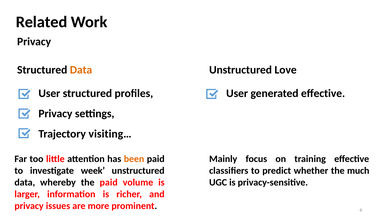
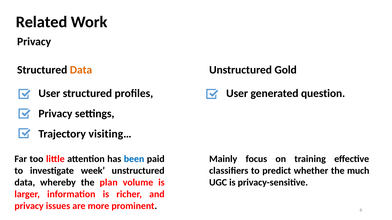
Love: Love -> Gold
generated eﬀective: eﬀective -> question
been colour: orange -> blue
the paid: paid -> plan
